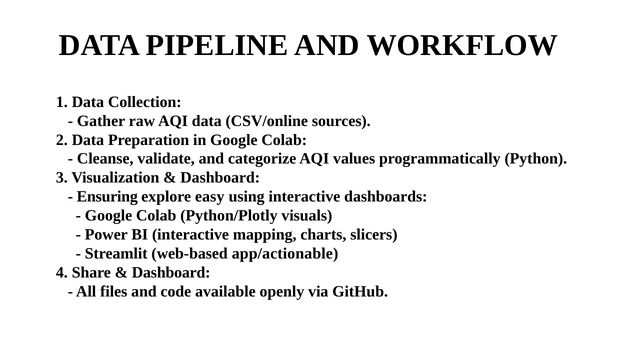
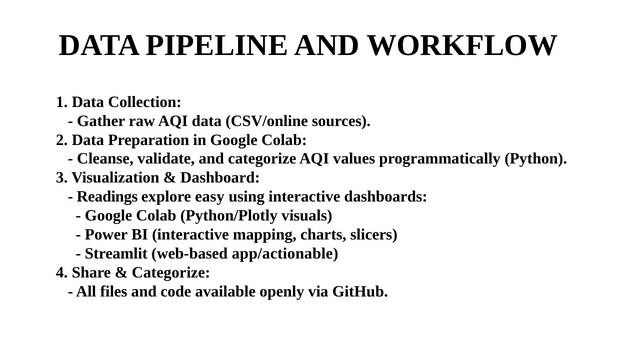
Ensuring: Ensuring -> Readings
Dashboard at (171, 272): Dashboard -> Categorize
